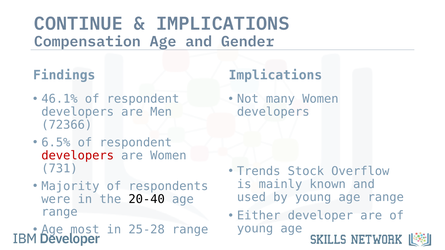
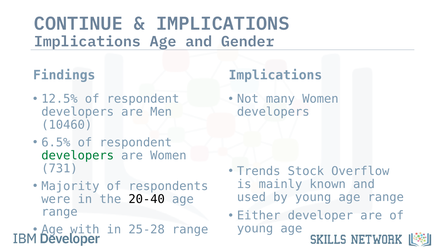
Compensation at (87, 42): Compensation -> Implications
46.1%: 46.1% -> 12.5%
72366: 72366 -> 10460
developers at (78, 156) colour: red -> green
most: most -> with
